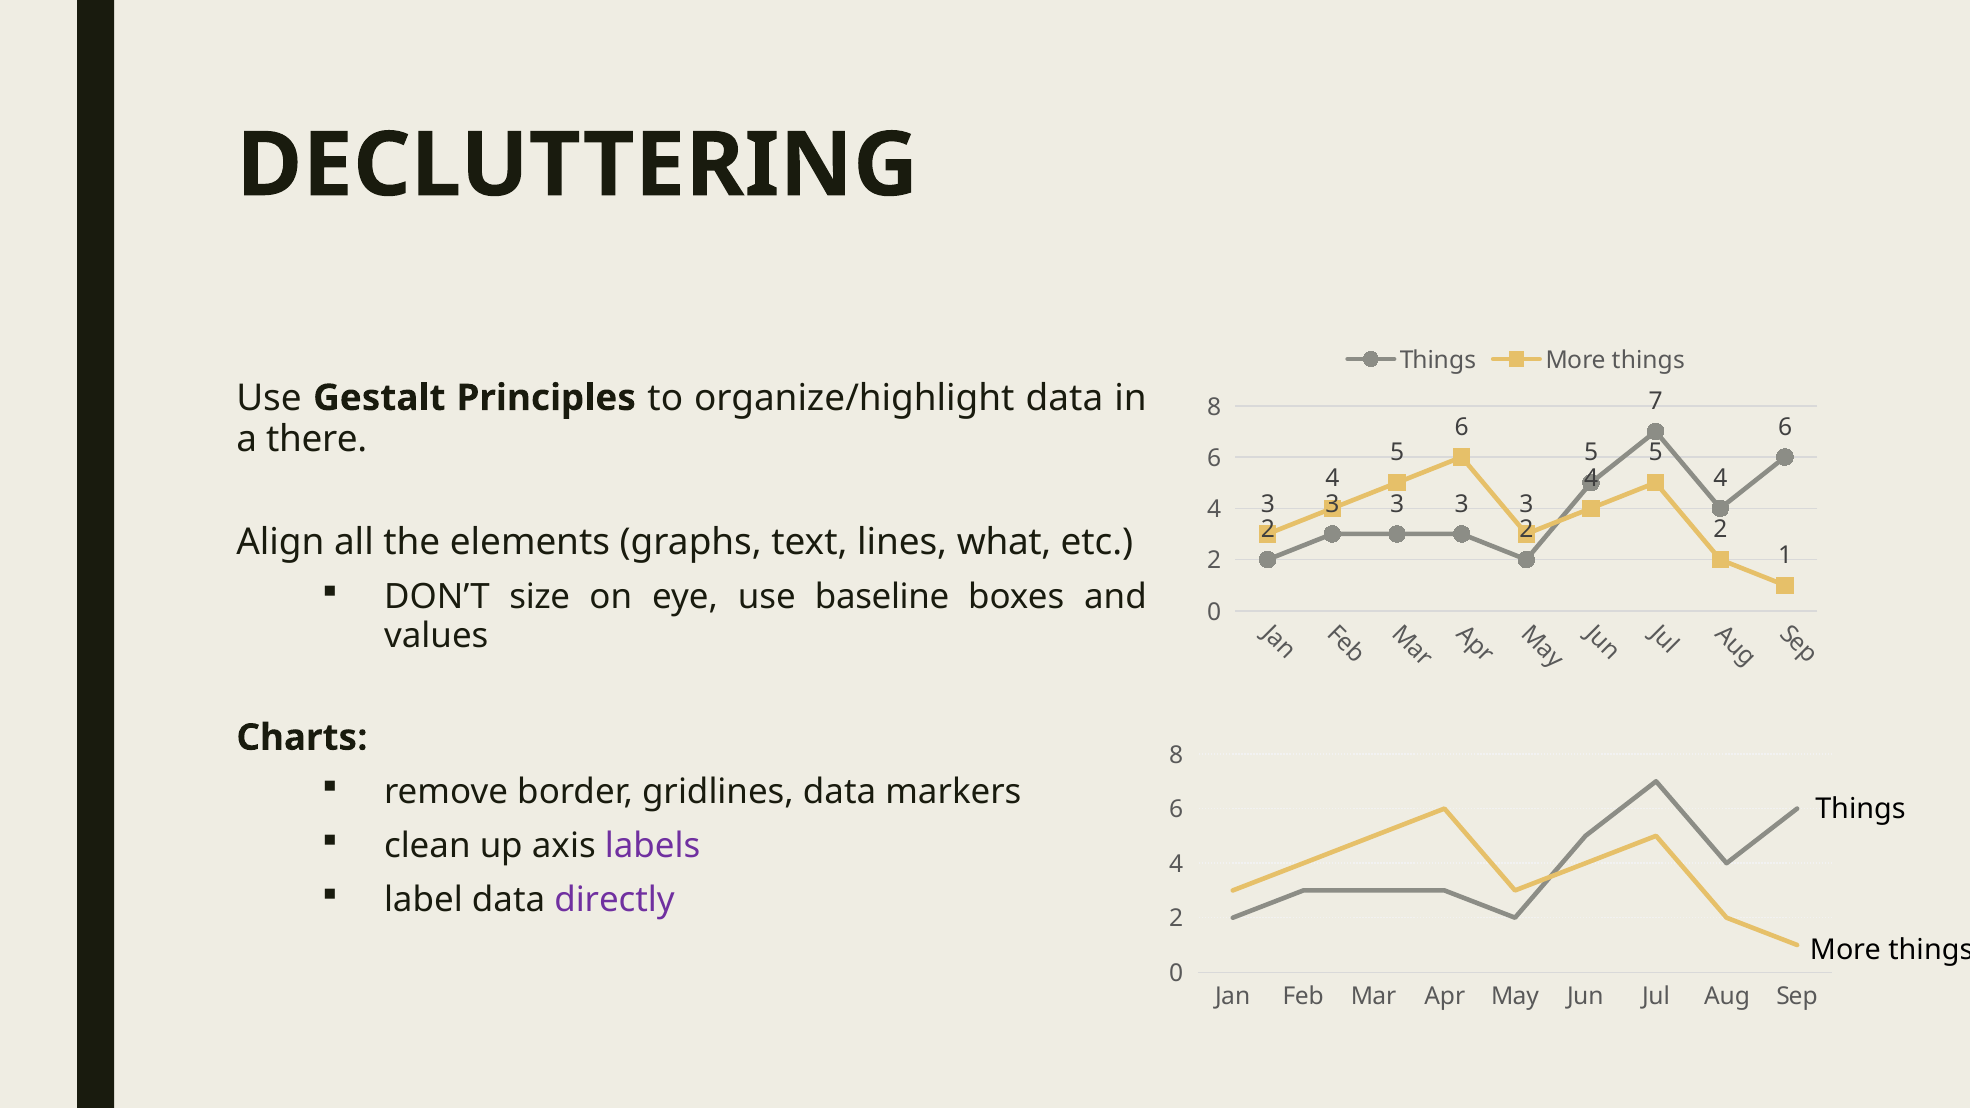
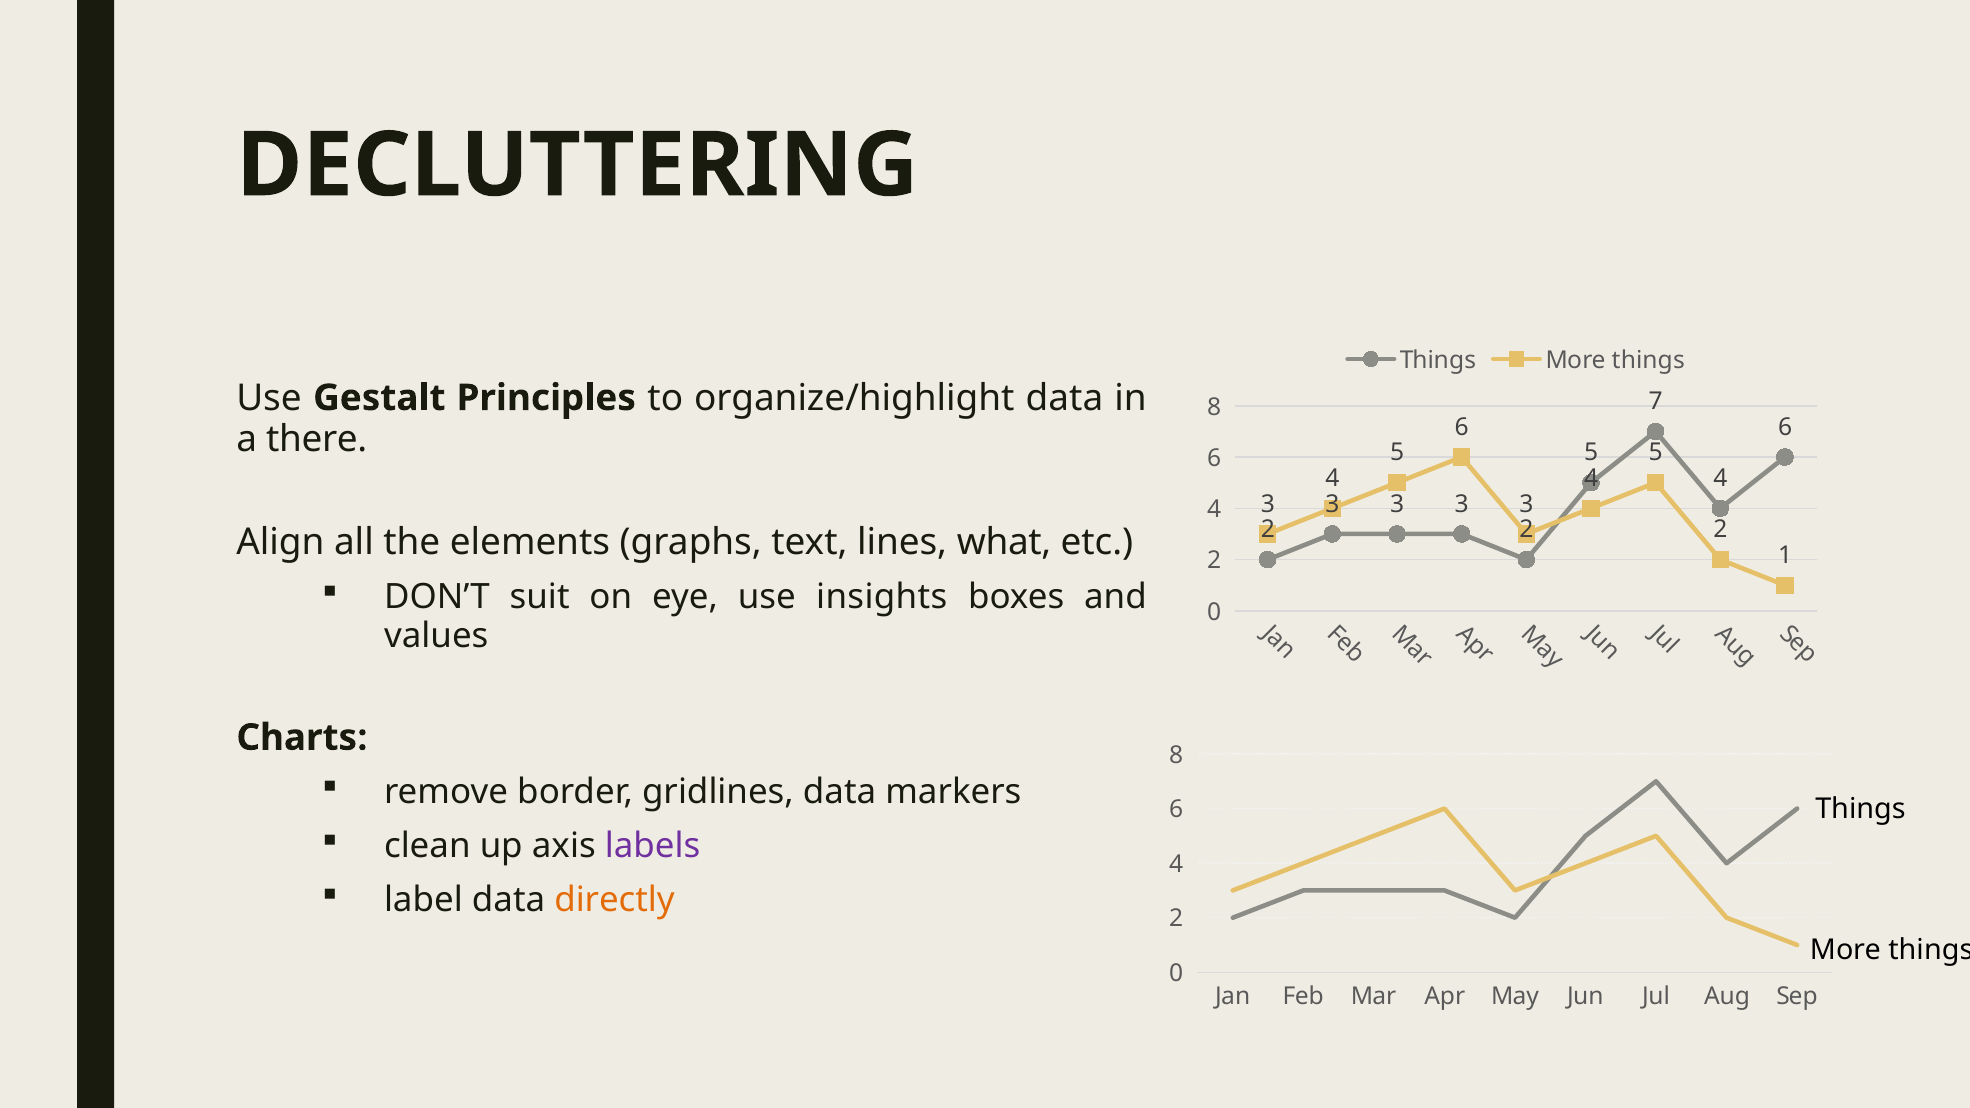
size: size -> suit
baseline: baseline -> insights
directly colour: purple -> orange
